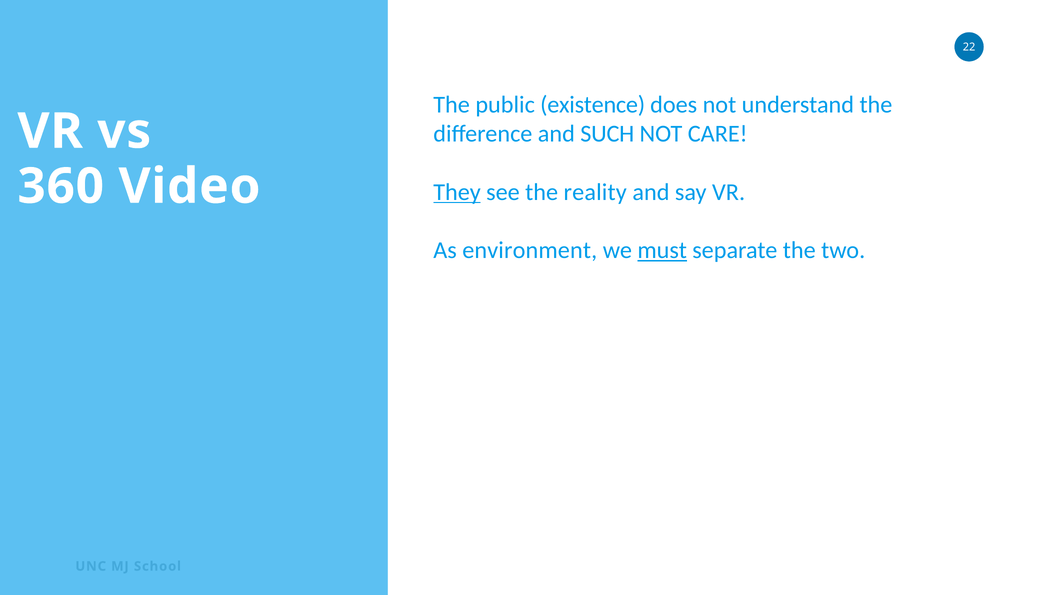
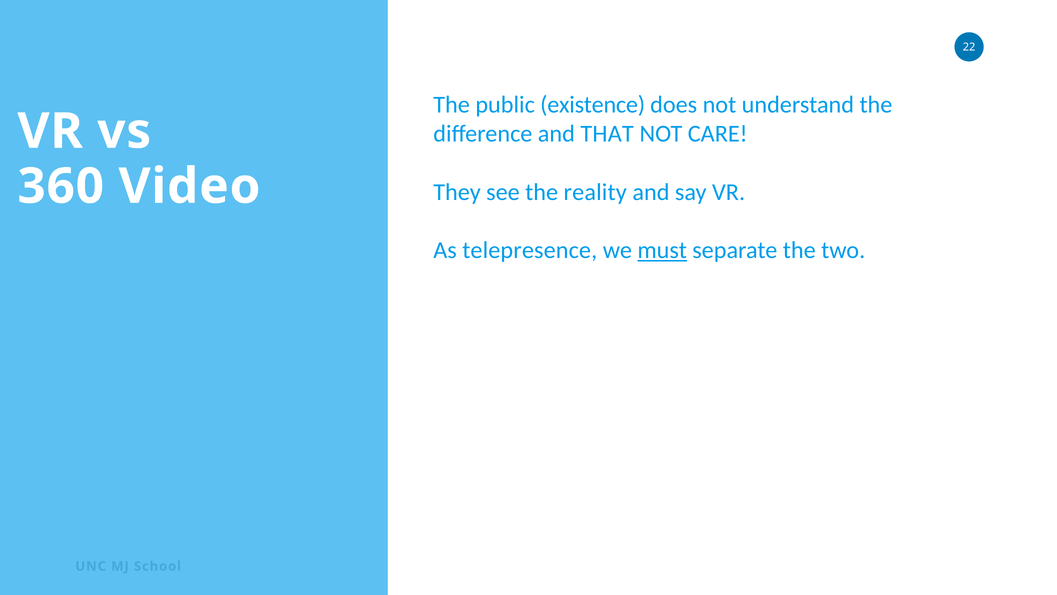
SUCH: SUCH -> THAT
They underline: present -> none
environment: environment -> telepresence
